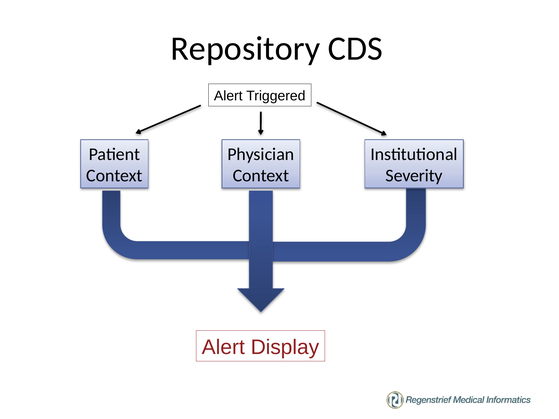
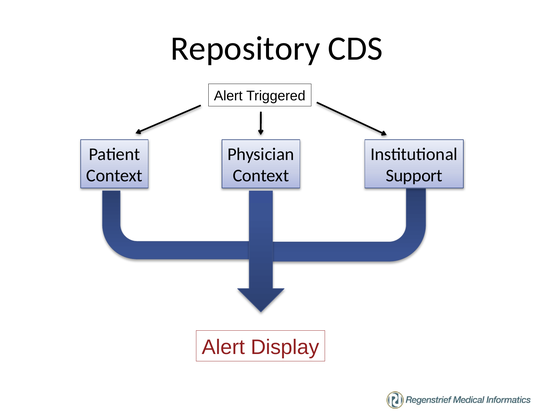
Severity: Severity -> Support
